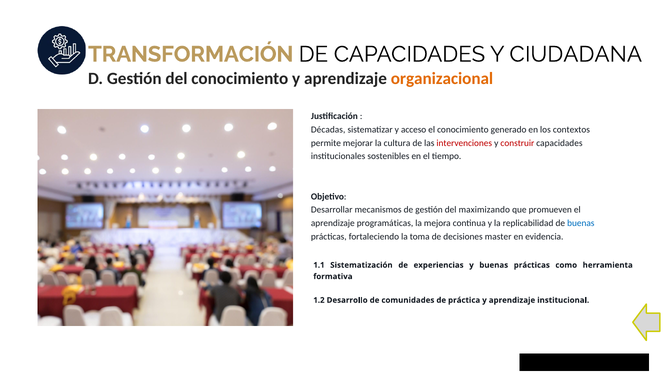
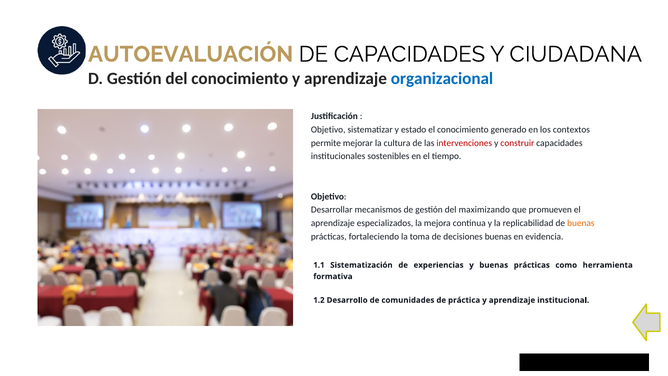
TRANSFORMACIÓN: TRANSFORMACIÓN -> AUTOEVALUACIÓN
organizacional colour: orange -> blue
Décadas at (328, 130): Décadas -> Objetivo
acceso: acceso -> estado
programáticas: programáticas -> especializados
buenas at (581, 223) colour: blue -> orange
decisiones master: master -> buenas
